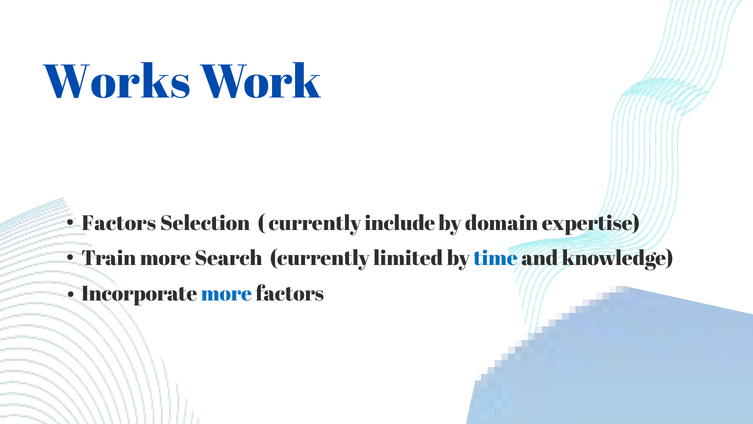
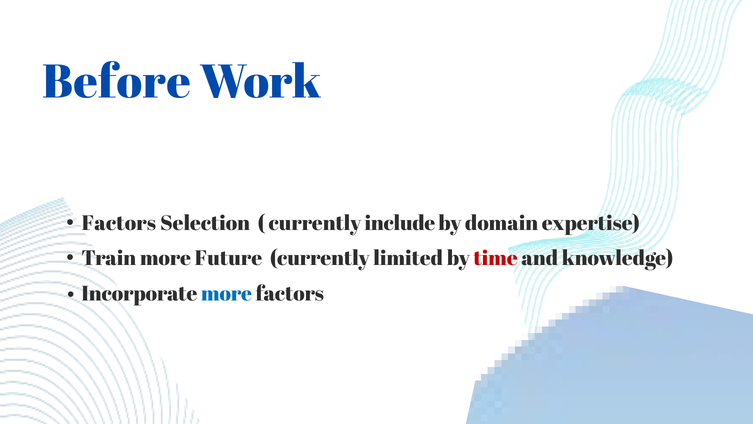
Works: Works -> Before
Search: Search -> Future
time colour: blue -> red
